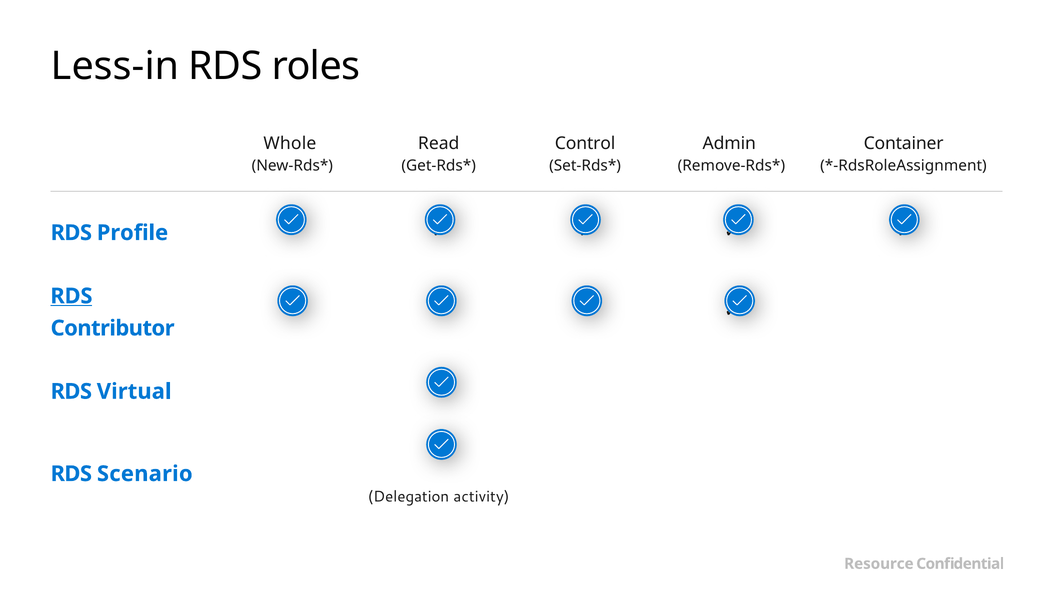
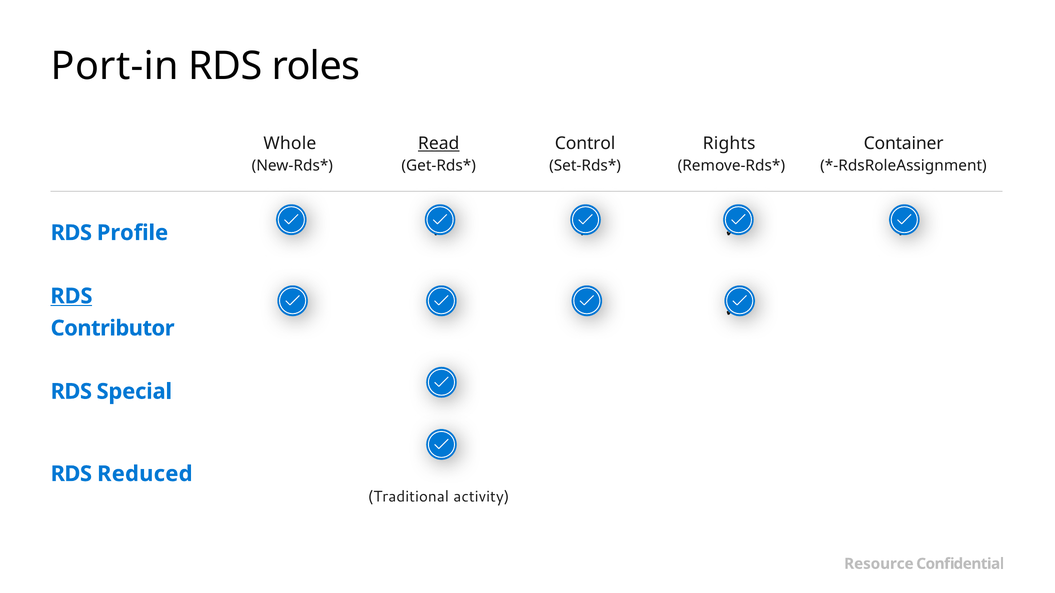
Less-in: Less-in -> Port-in
Read underline: none -> present
Admin: Admin -> Rights
Virtual: Virtual -> Special
Scenario: Scenario -> Reduced
Delegation: Delegation -> Traditional
